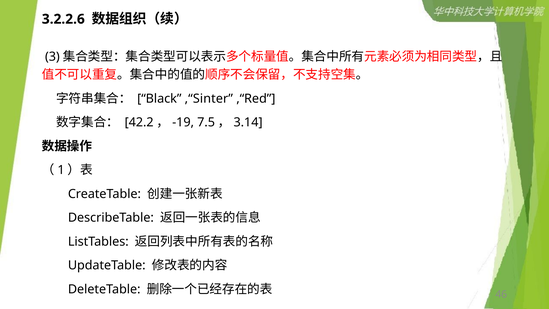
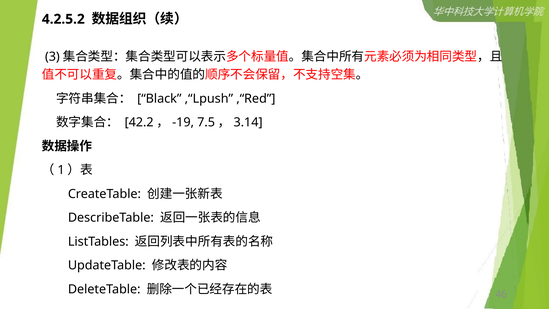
3.2.2.6: 3.2.2.6 -> 4.2.5.2
,“Sinter: ,“Sinter -> ,“Lpush
